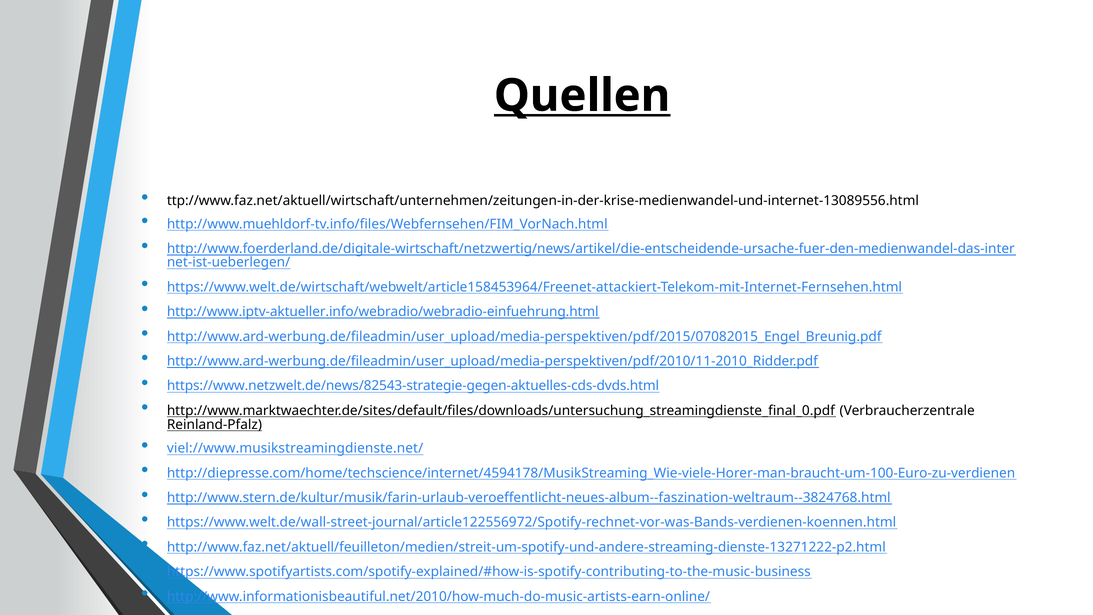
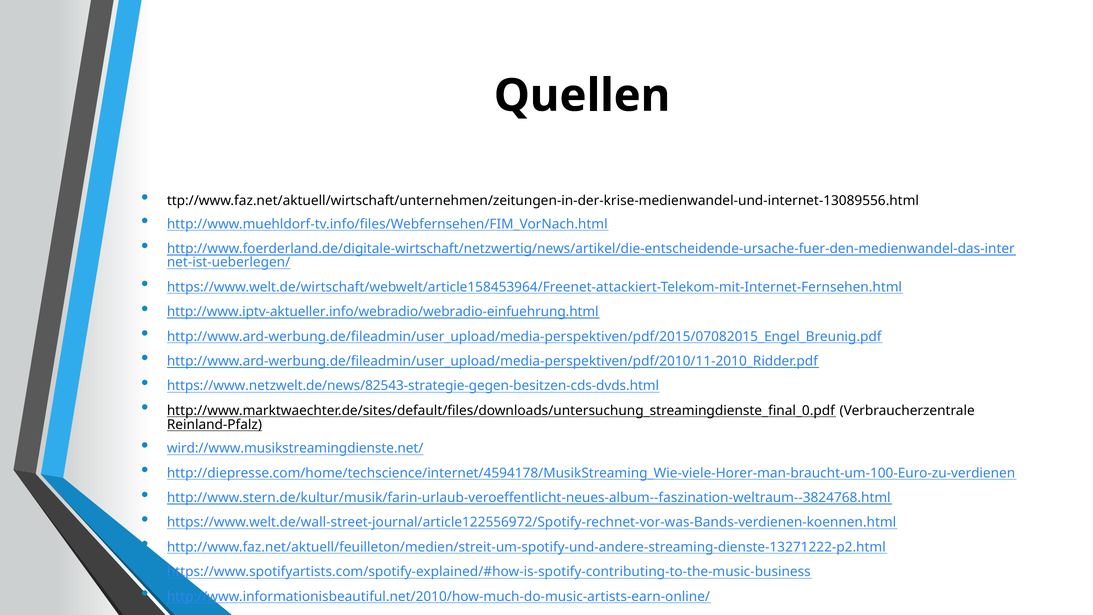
Quellen underline: present -> none
https://www.netzwelt.de/news/82543-strategie-gegen-aktuelles-cds-dvds.html: https://www.netzwelt.de/news/82543-strategie-gegen-aktuelles-cds-dvds.html -> https://www.netzwelt.de/news/82543-strategie-gegen-besitzen-cds-dvds.html
viel://www.musikstreamingdienste.net/: viel://www.musikstreamingdienste.net/ -> wird://www.musikstreamingdienste.net/
